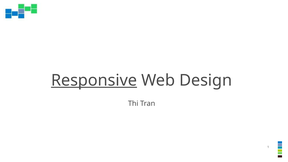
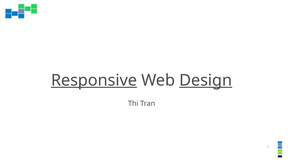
Design underline: none -> present
